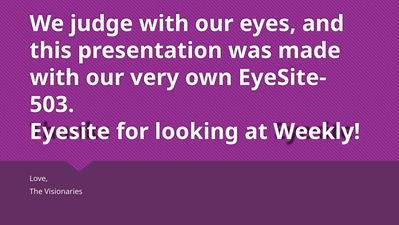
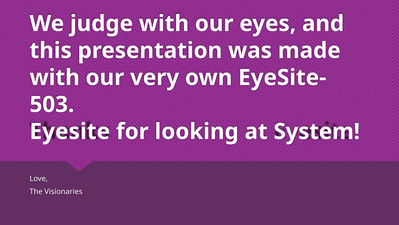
Weekly: Weekly -> System
